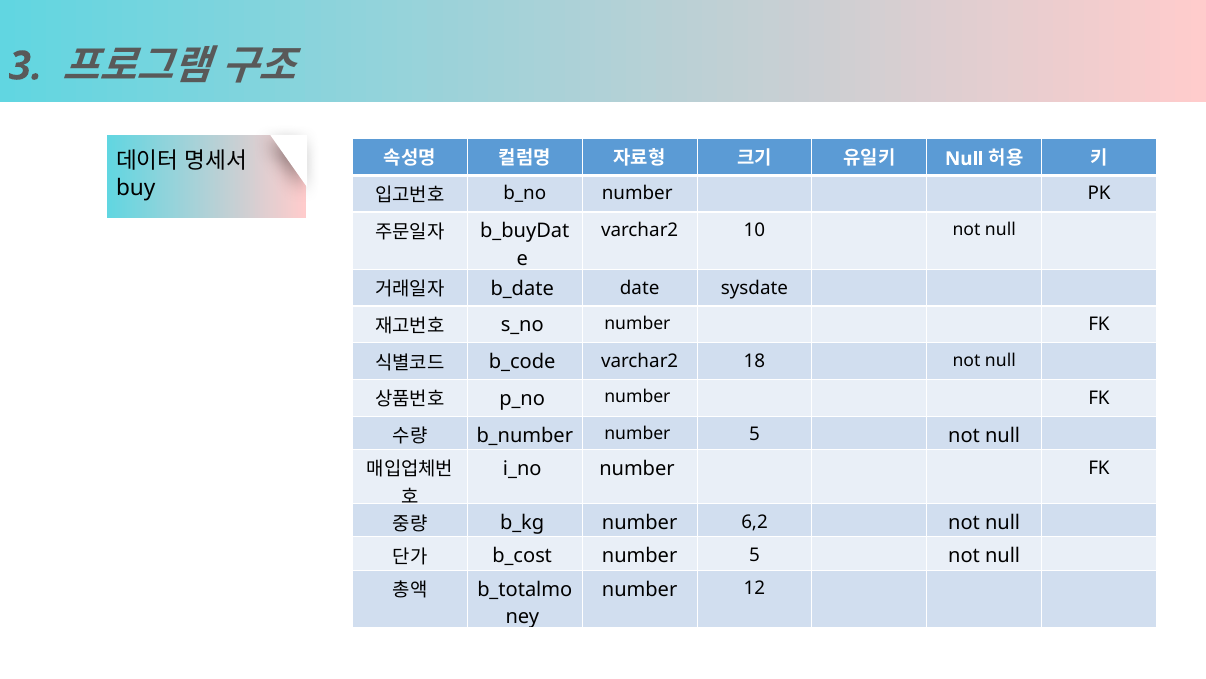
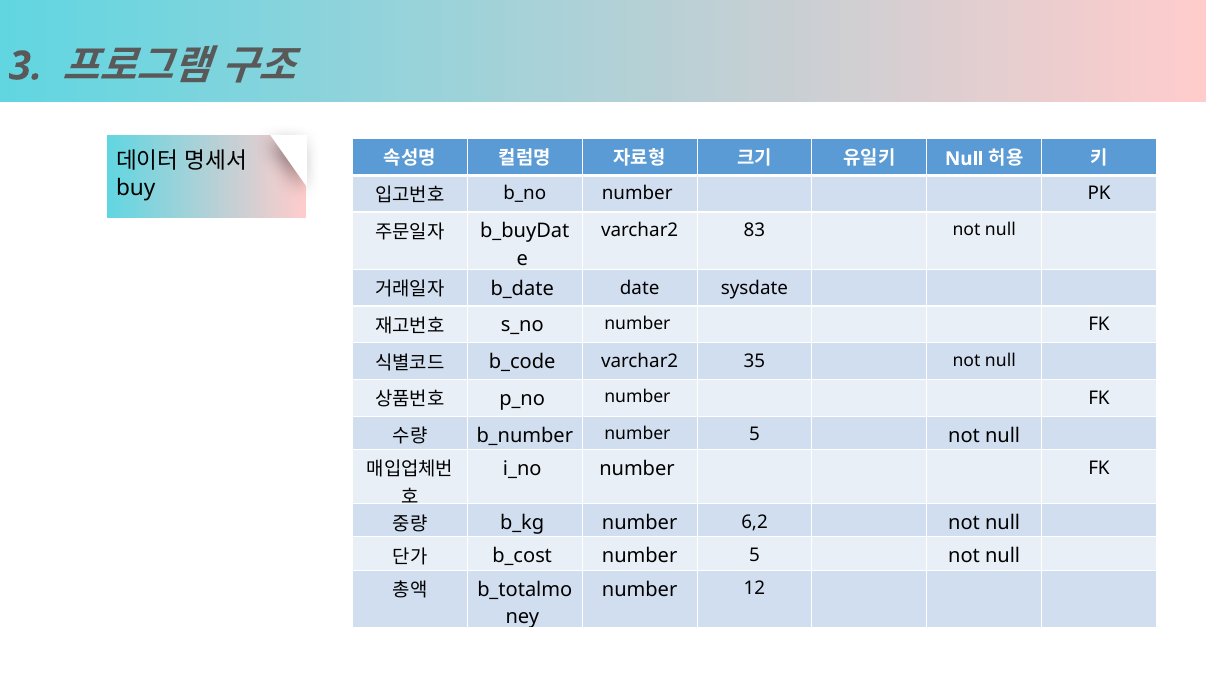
10: 10 -> 83
18: 18 -> 35
